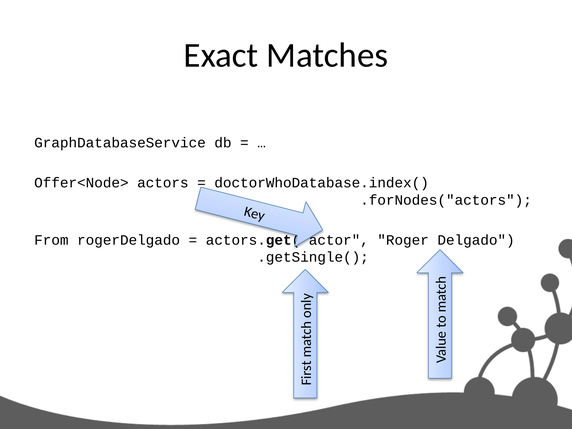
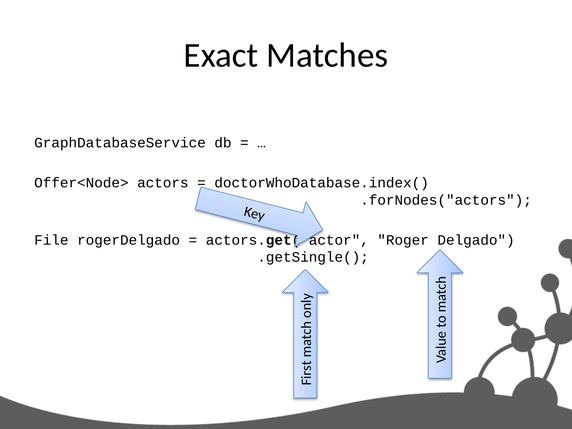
From: From -> File
